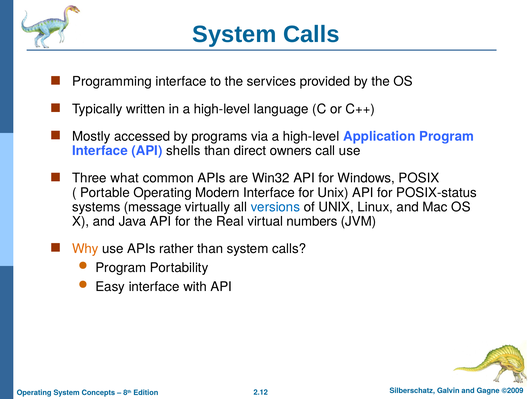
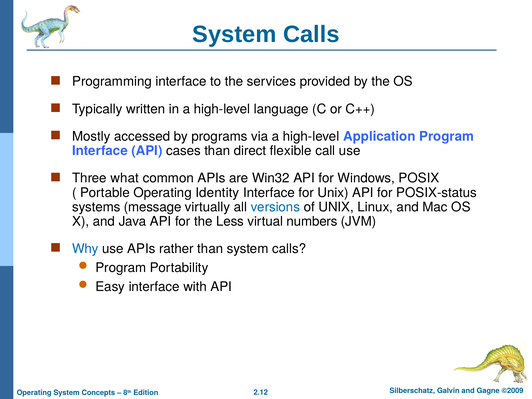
shells: shells -> cases
owners: owners -> flexible
Modern: Modern -> Identity
Real: Real -> Less
Why colour: orange -> blue
